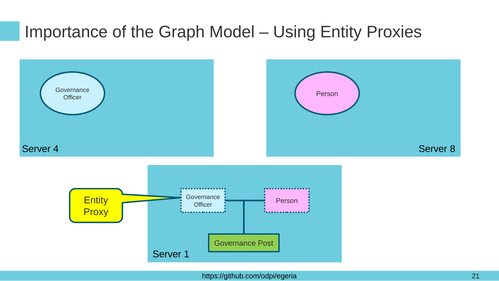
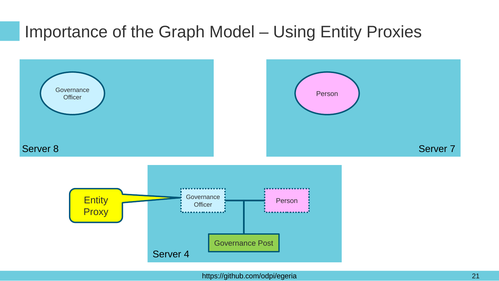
4: 4 -> 8
8: 8 -> 7
1: 1 -> 4
